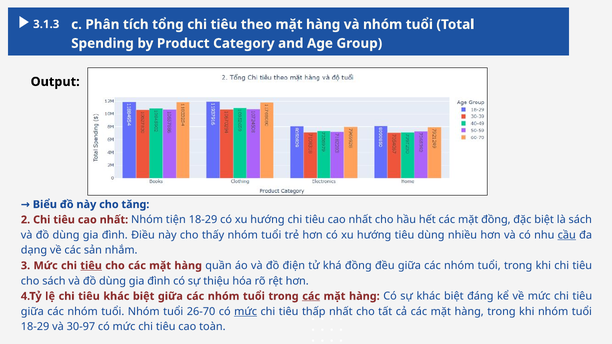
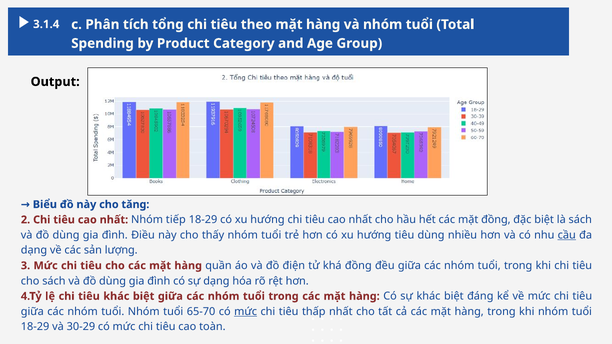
3.1.3: 3.1.3 -> 3.1.4
tiện: tiện -> tiếp
nhắm: nhắm -> lượng
tiêu at (91, 266) underline: present -> none
sự thiệu: thiệu -> dạng
các at (311, 296) underline: present -> none
26-70: 26-70 -> 65-70
30-97: 30-97 -> 30-29
